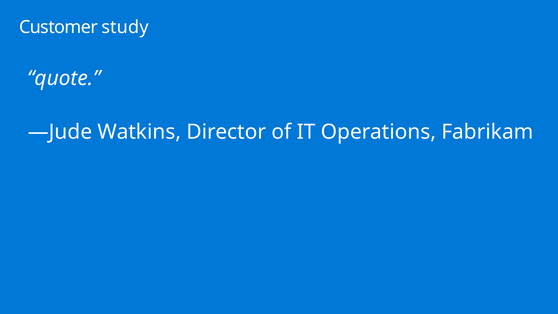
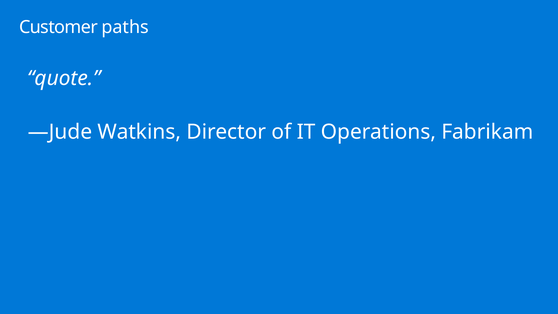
study: study -> paths
